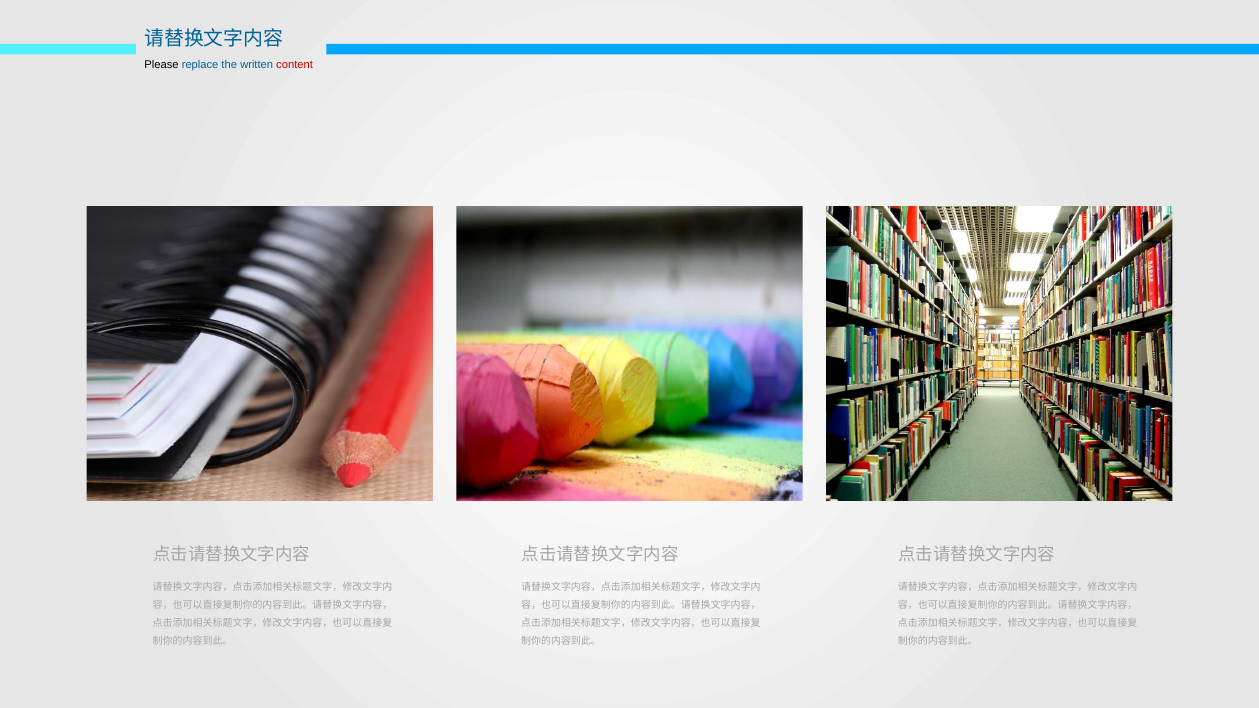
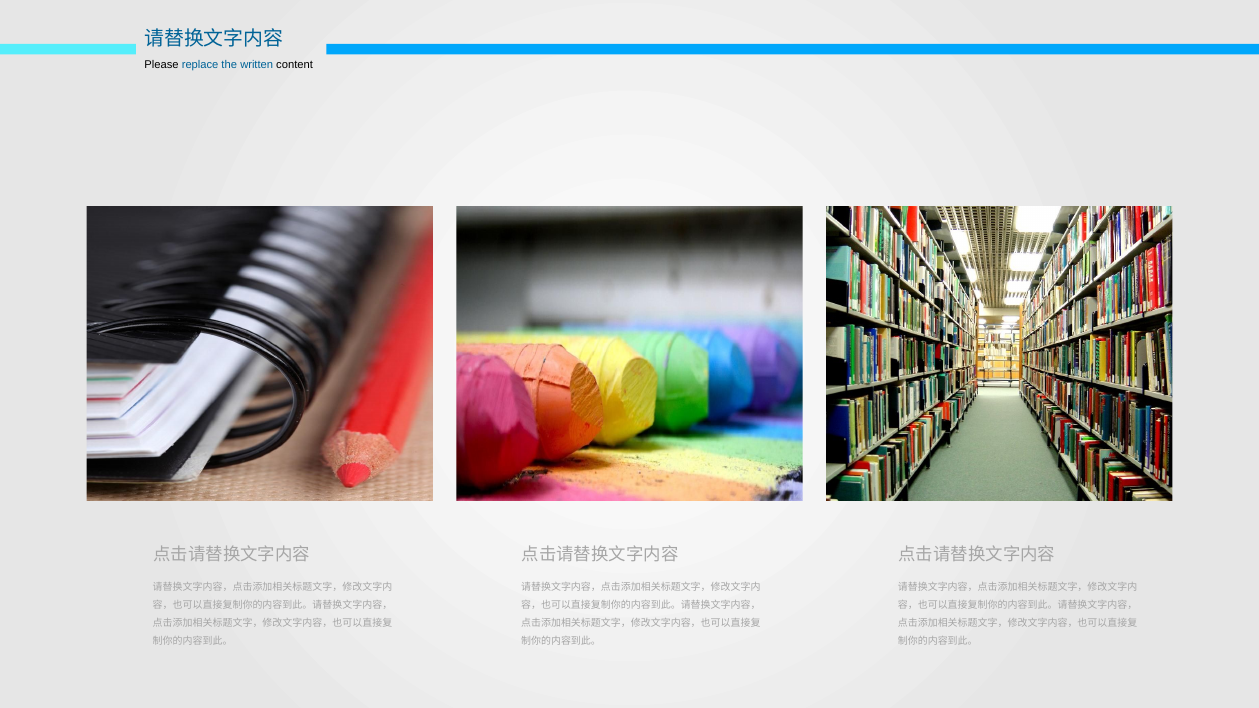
content colour: red -> black
